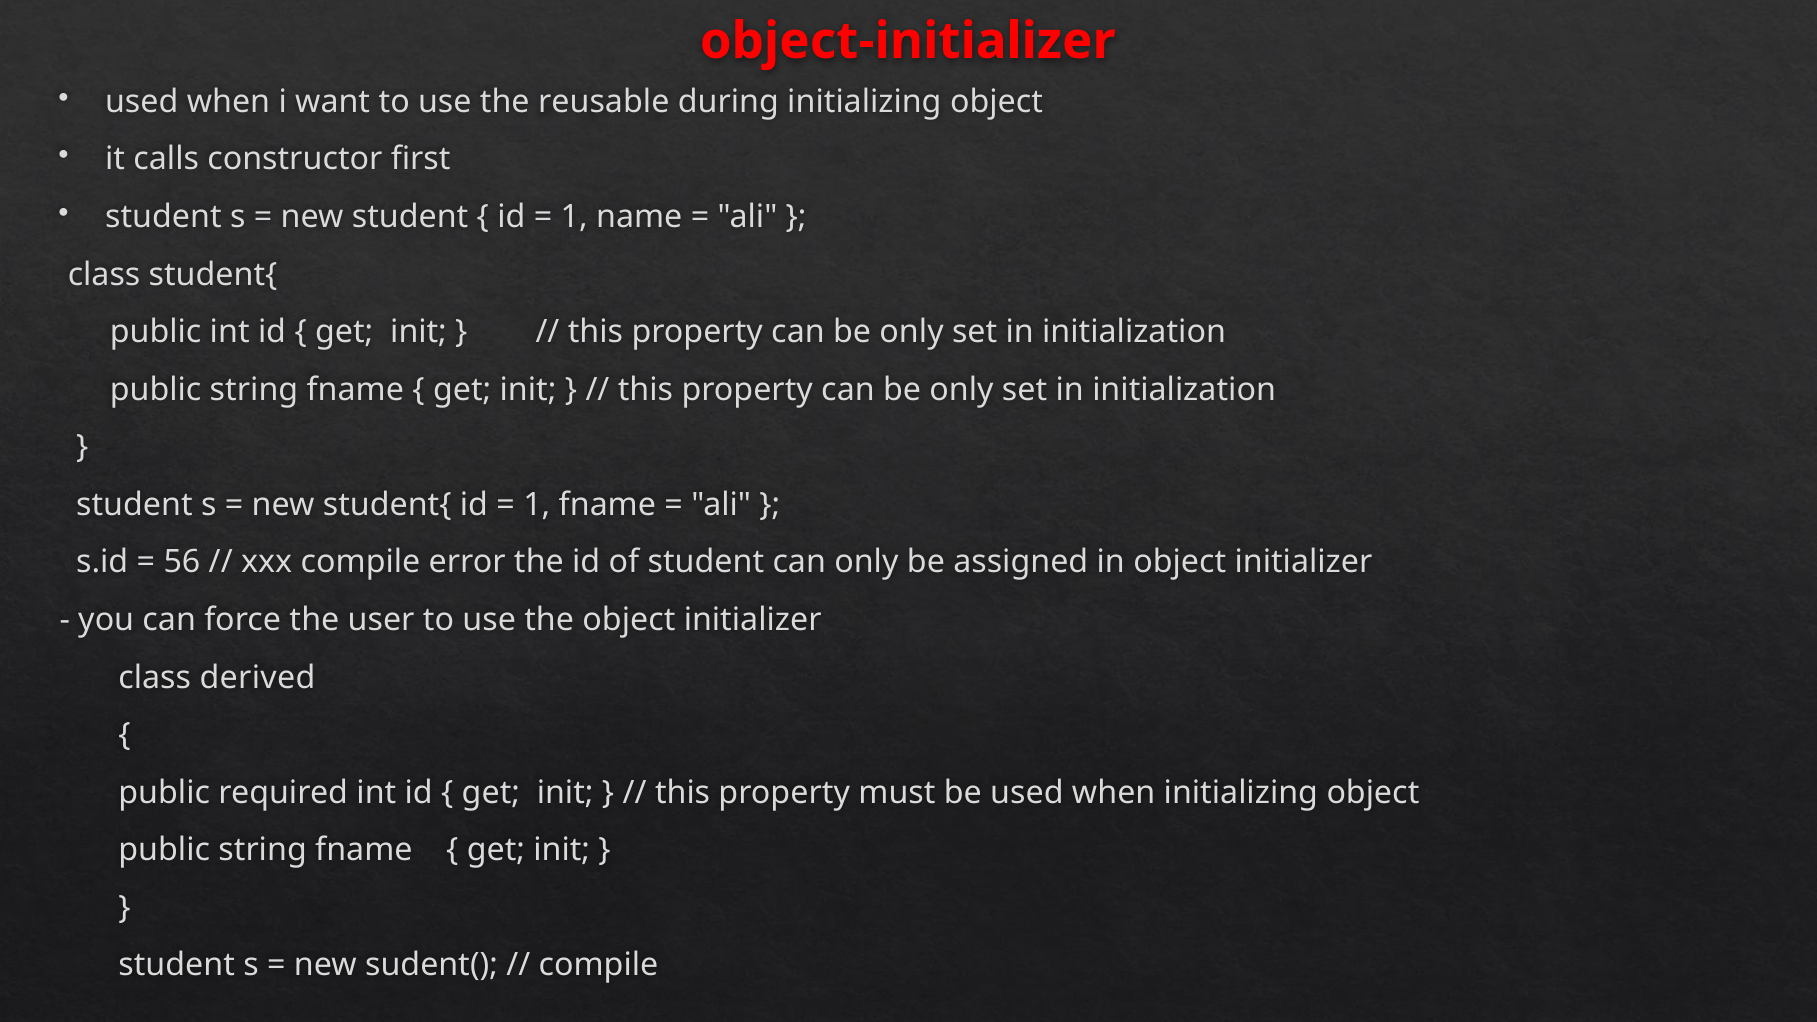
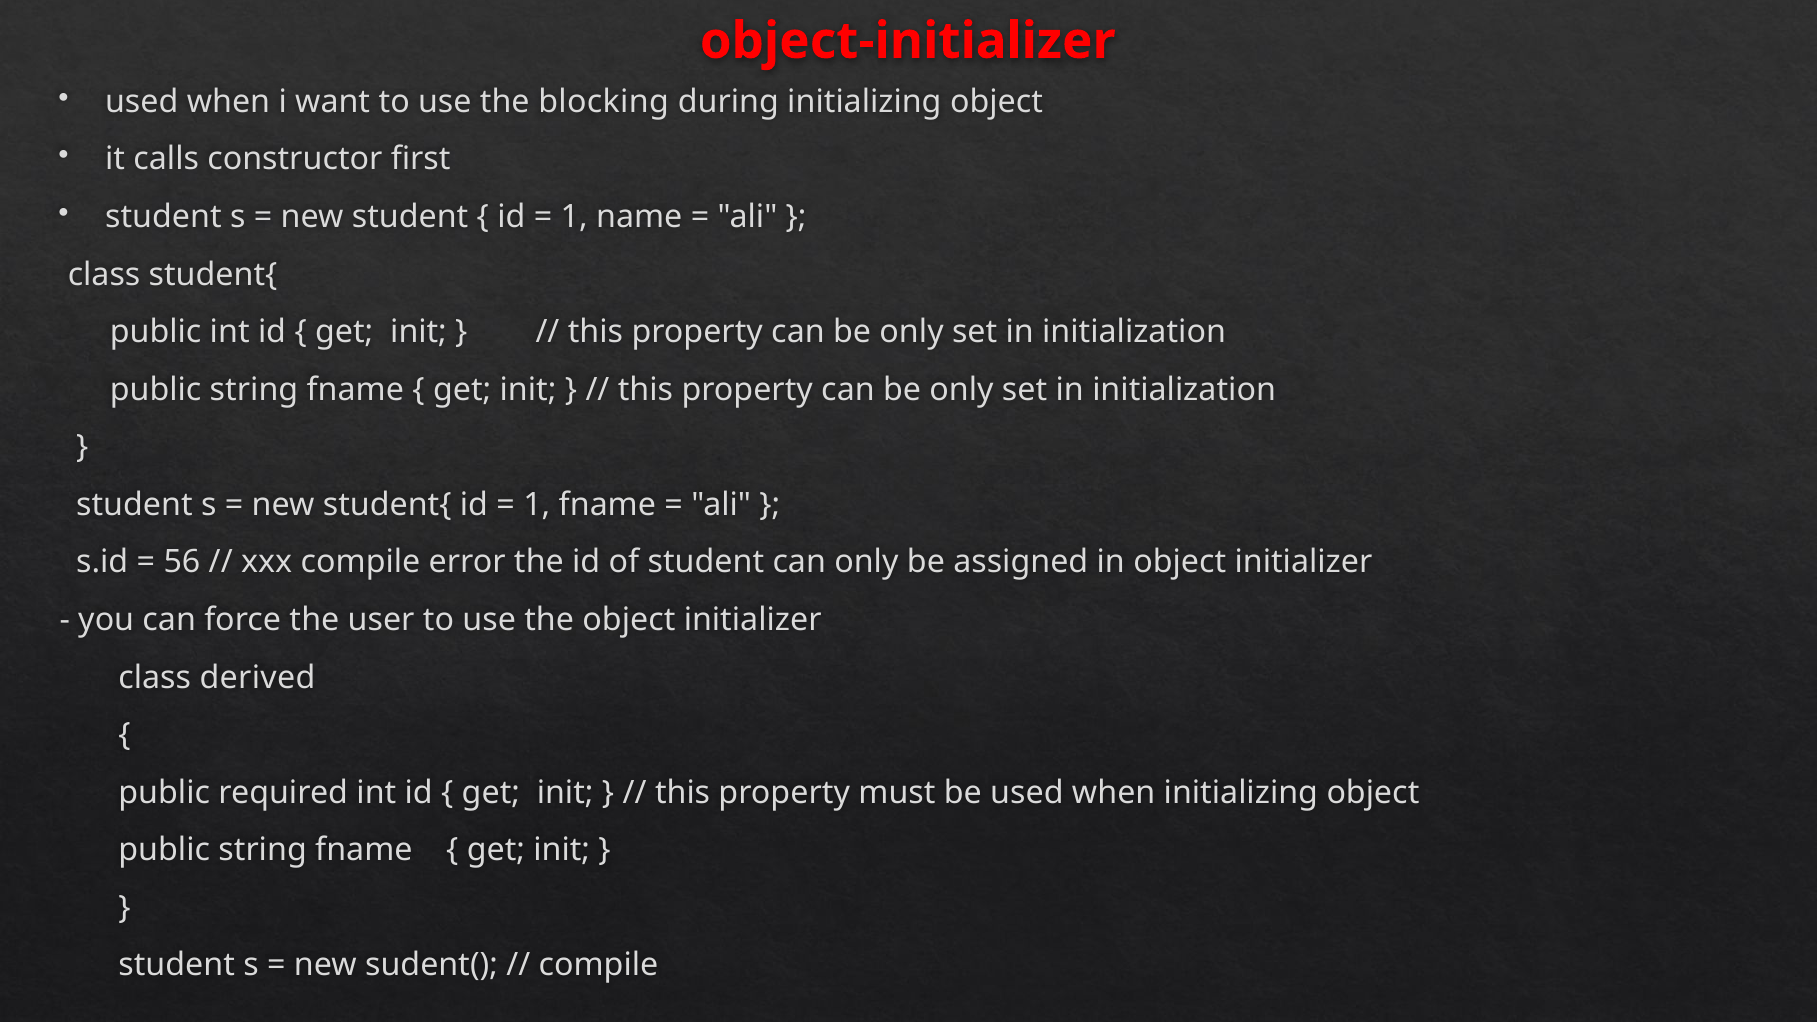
reusable: reusable -> blocking
